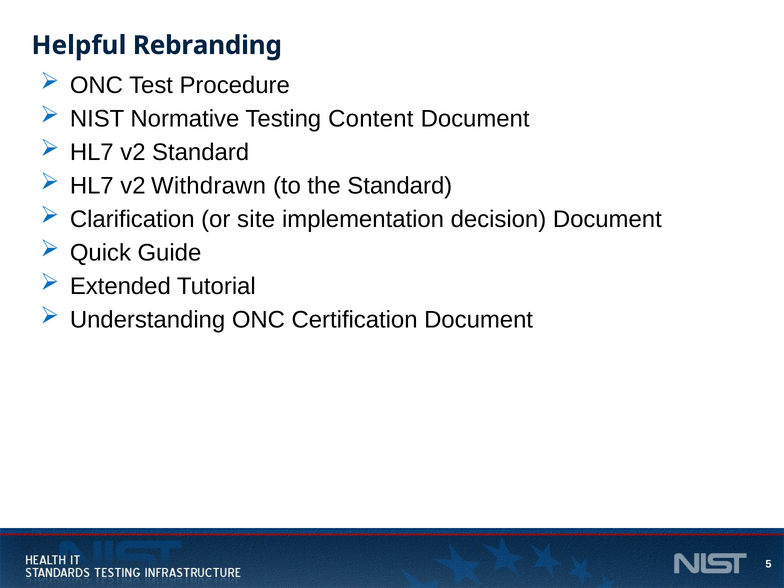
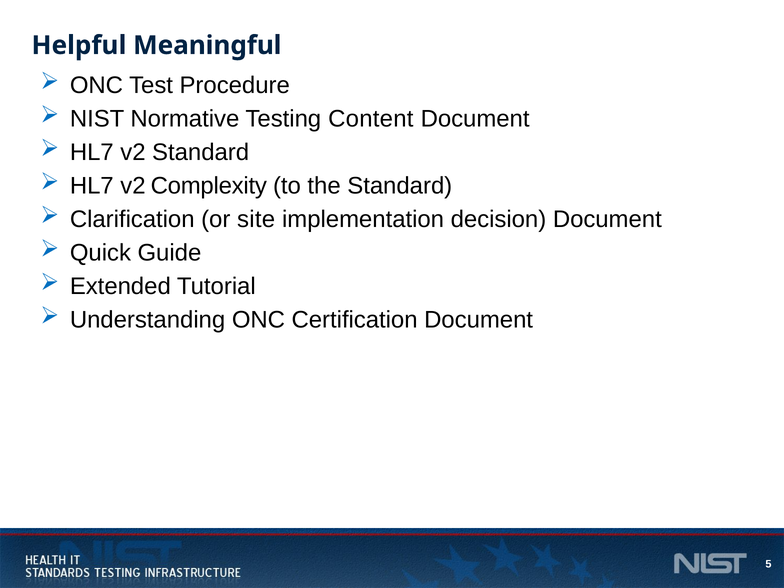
Rebranding: Rebranding -> Meaningful
Withdrawn: Withdrawn -> Complexity
